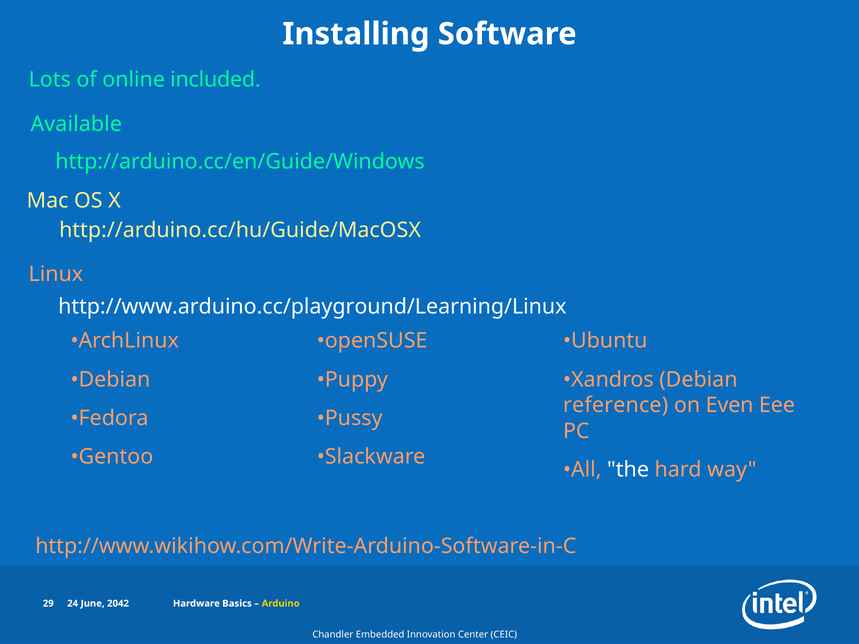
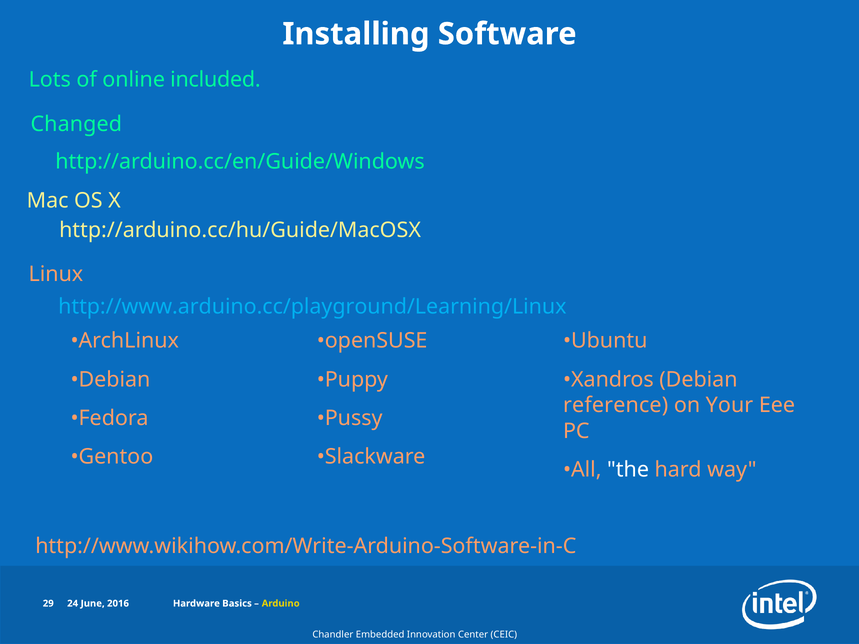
Available: Available -> Changed
http://www.arduino.cc/playground/Learning/Linux colour: white -> light blue
Even: Even -> Your
2042: 2042 -> 2016
